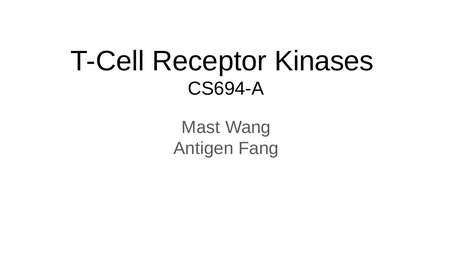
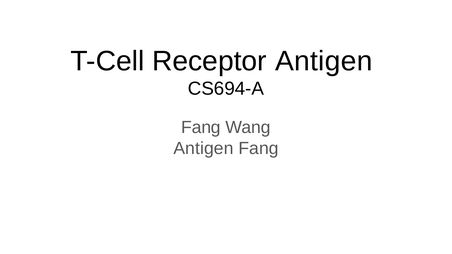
Receptor Kinases: Kinases -> Antigen
Mast at (201, 127): Mast -> Fang
